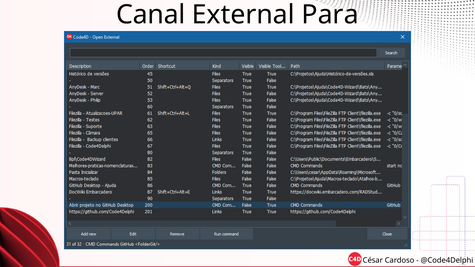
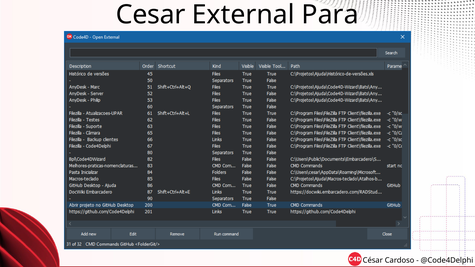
Canal: Canal -> Cesar
